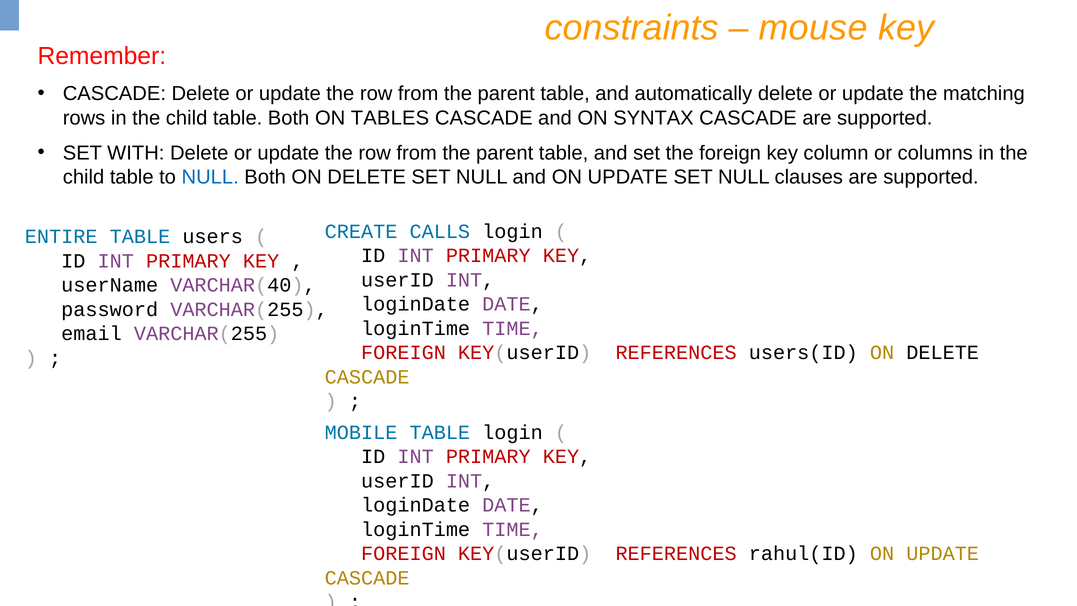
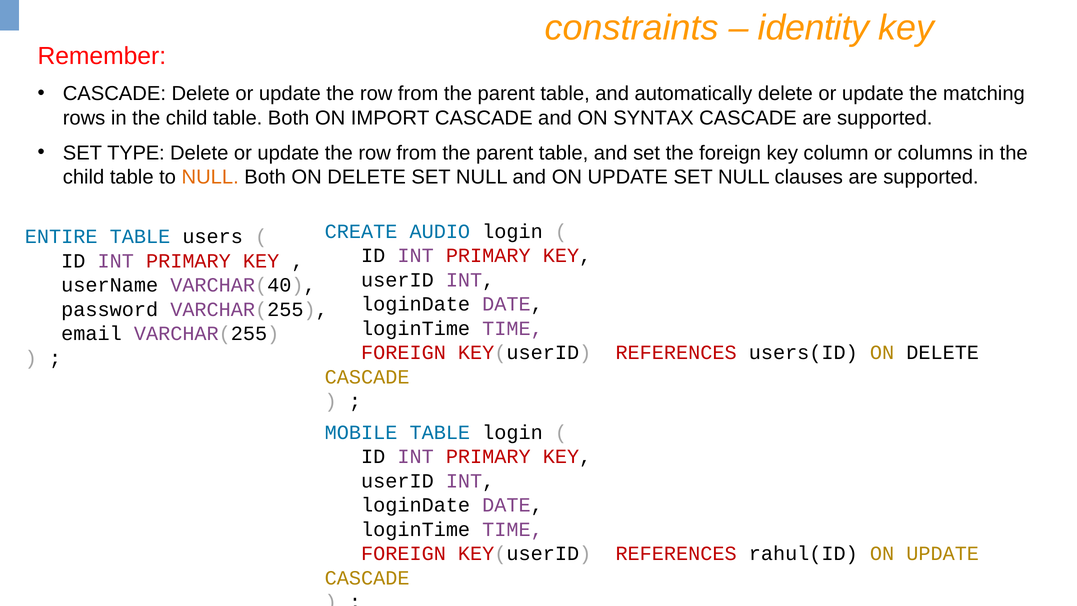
mouse: mouse -> identity
TABLES: TABLES -> IMPORT
WITH: WITH -> TYPE
NULL at (210, 177) colour: blue -> orange
CALLS: CALLS -> AUDIO
